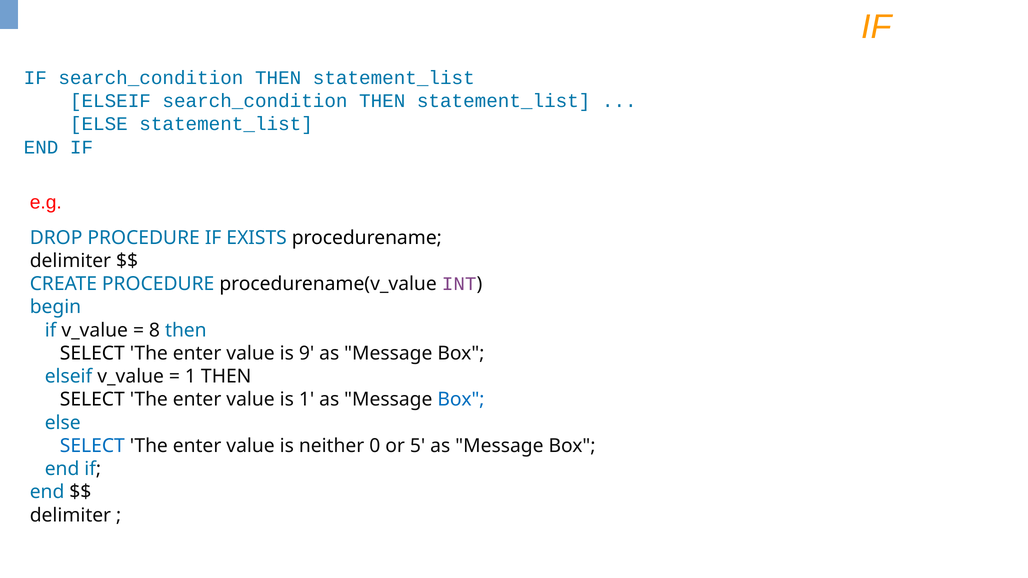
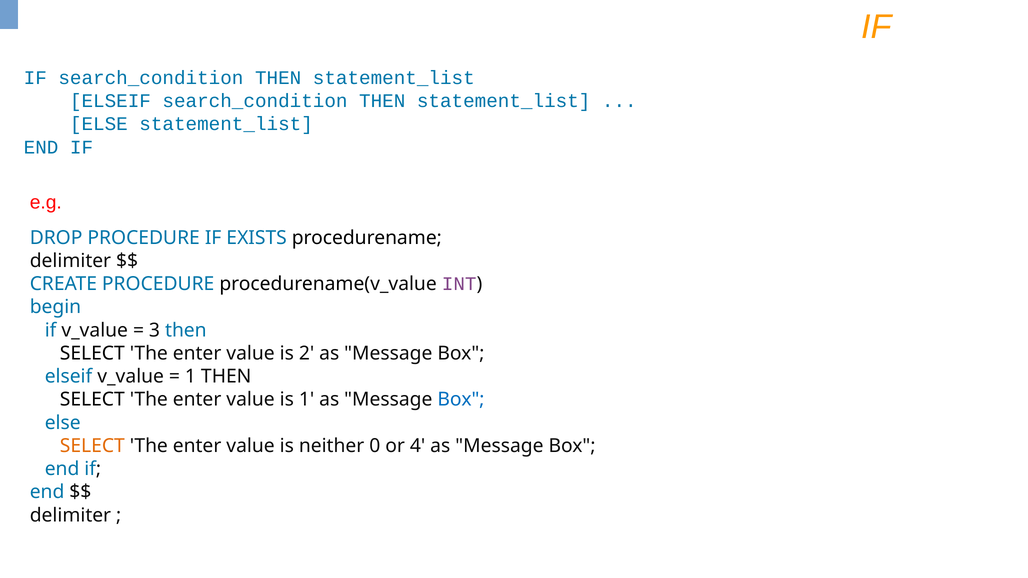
8: 8 -> 3
9: 9 -> 2
SELECT at (92, 446) colour: blue -> orange
5: 5 -> 4
